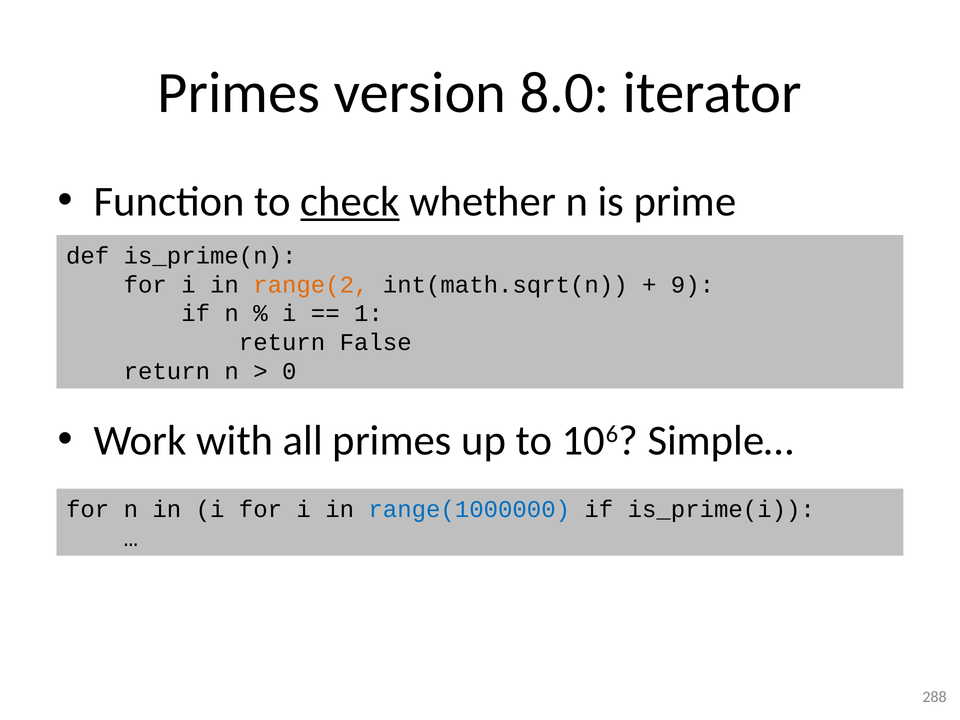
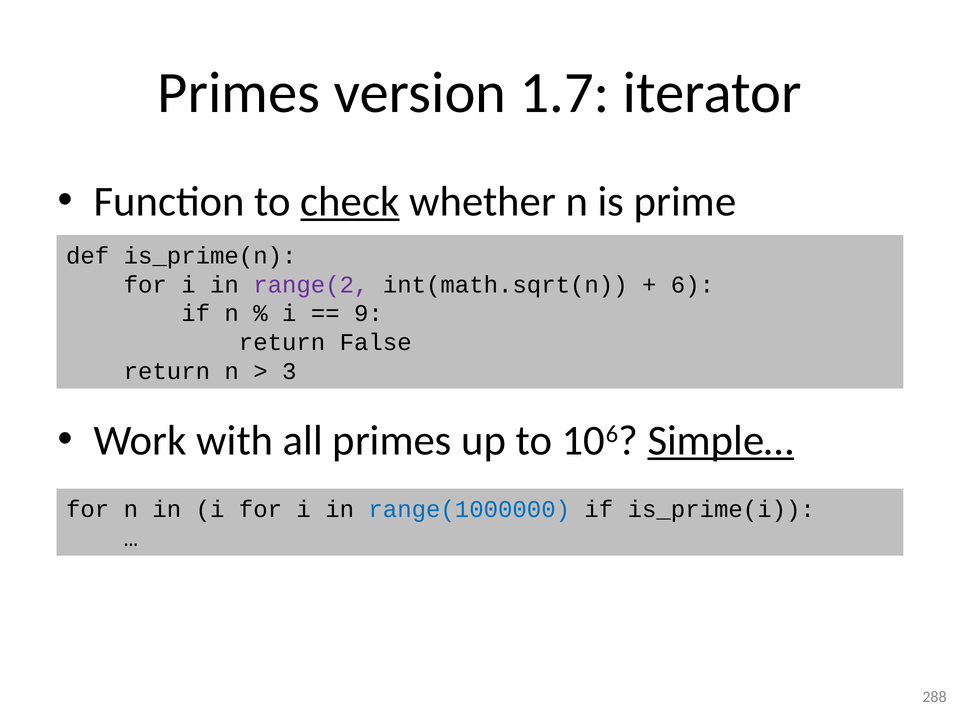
8.0: 8.0 -> 1.7
range(2 colour: orange -> purple
9: 9 -> 6
1: 1 -> 9
0: 0 -> 3
Simple… underline: none -> present
